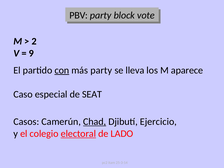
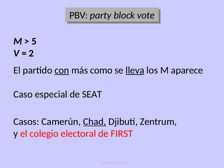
2: 2 -> 5
9: 9 -> 2
más party: party -> como
lleva underline: none -> present
Ejercicio: Ejercicio -> Zentrum
electoral underline: present -> none
LADO: LADO -> FIRST
